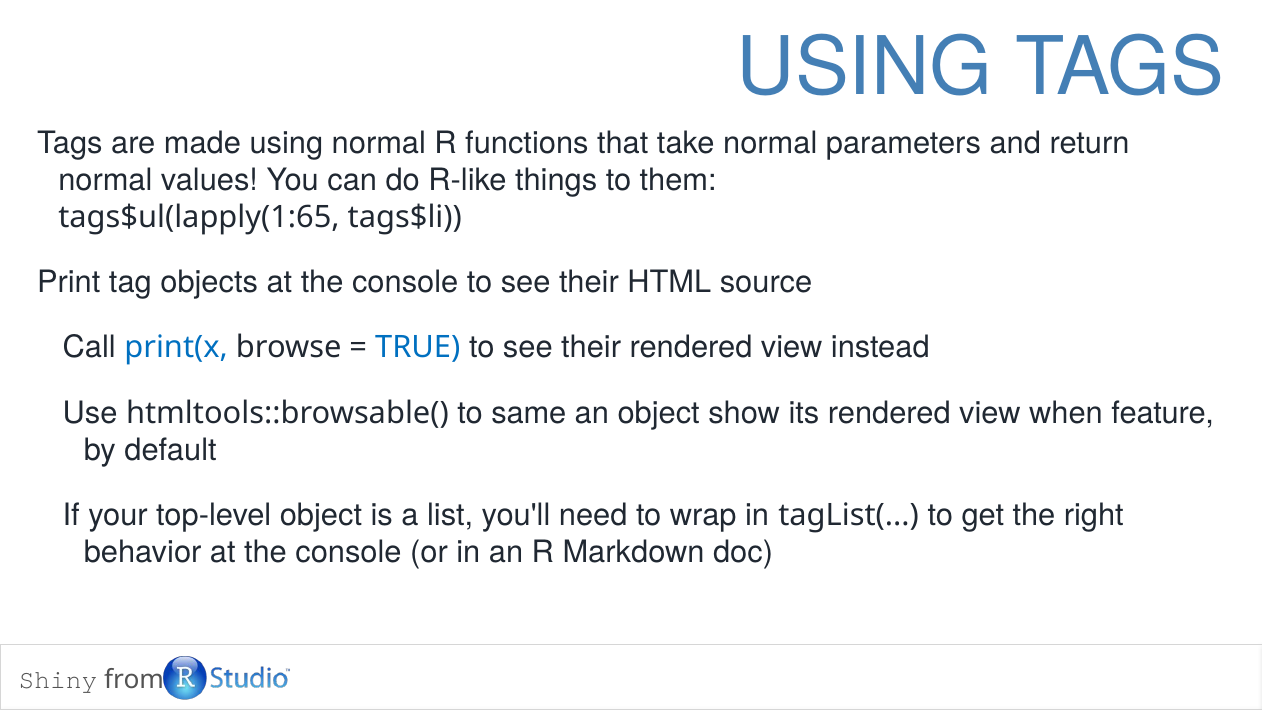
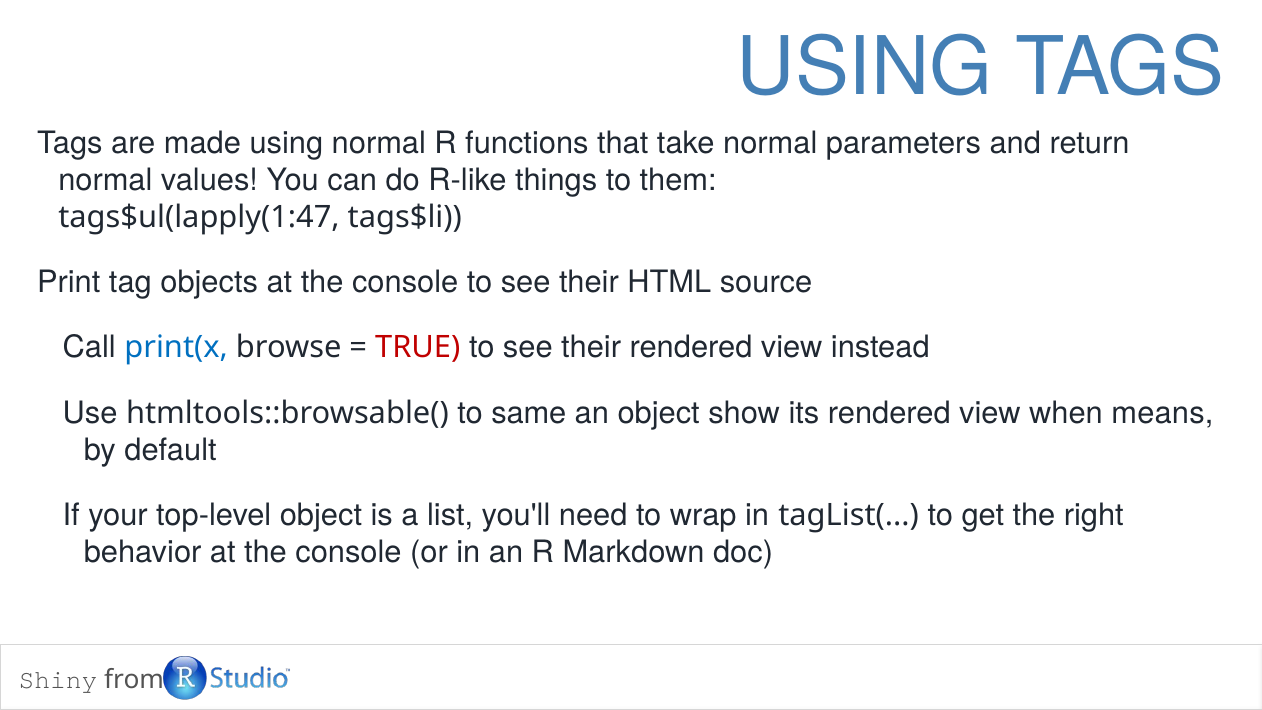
tags$ul(lapply(1:65: tags$ul(lapply(1:65 -> tags$ul(lapply(1:47
TRUE colour: blue -> red
feature: feature -> means
